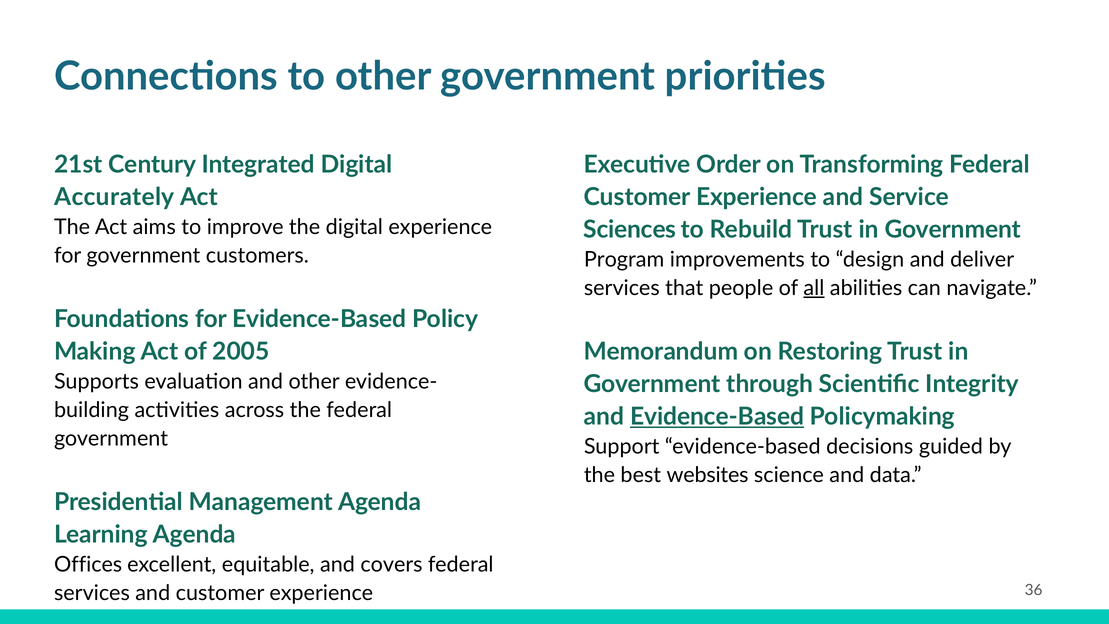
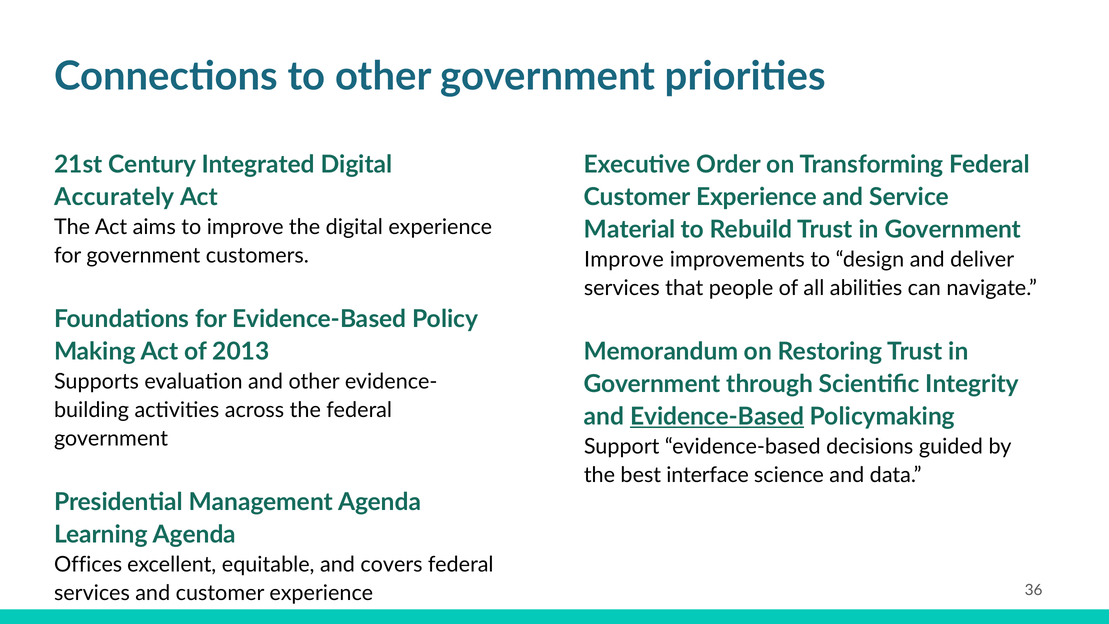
Sciences: Sciences -> Material
Program at (624, 260): Program -> Improve
all underline: present -> none
2005: 2005 -> 2013
websites: websites -> interface
